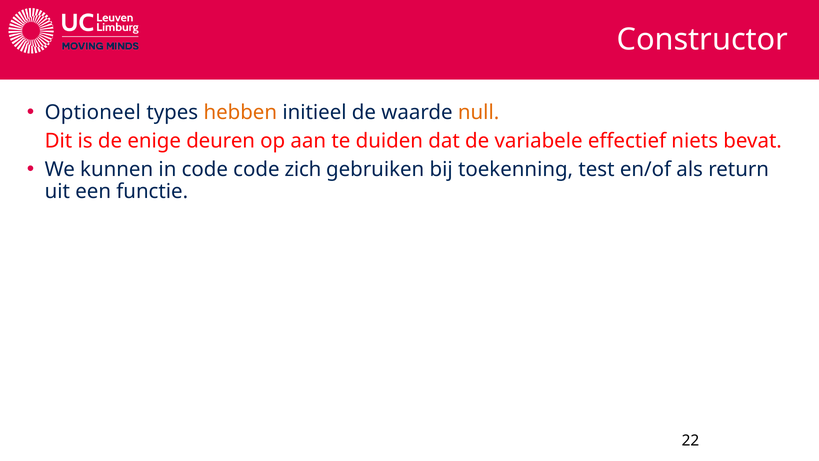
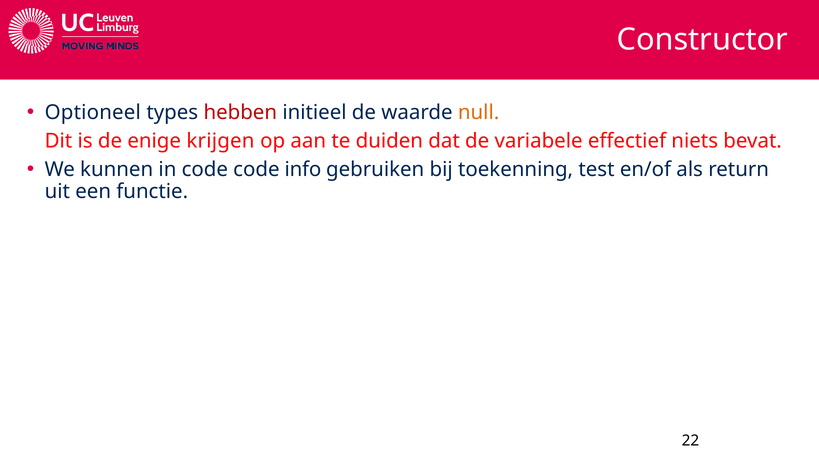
hebben colour: orange -> red
deuren: deuren -> krijgen
zich: zich -> info
